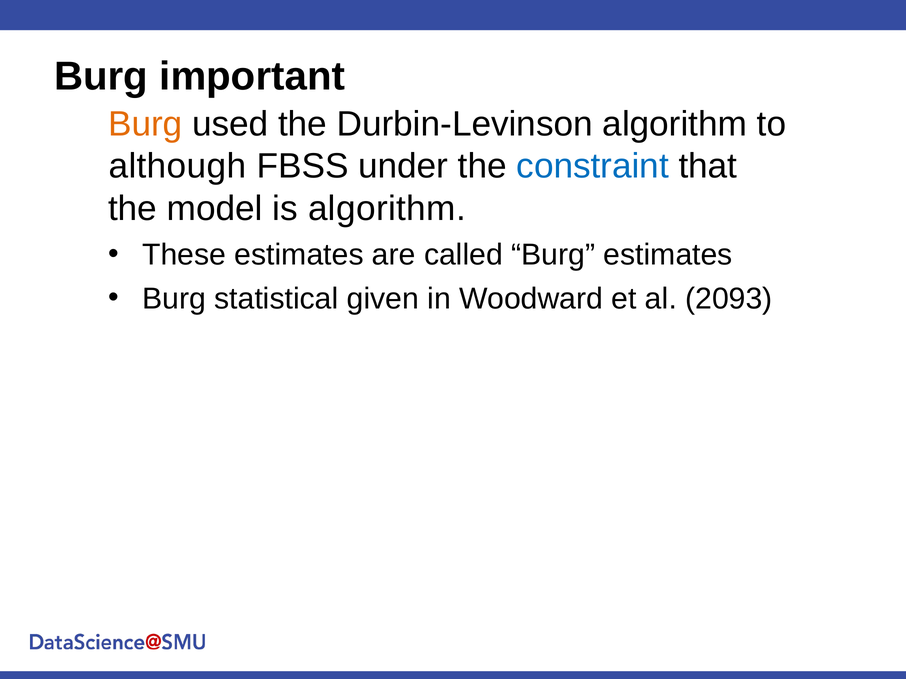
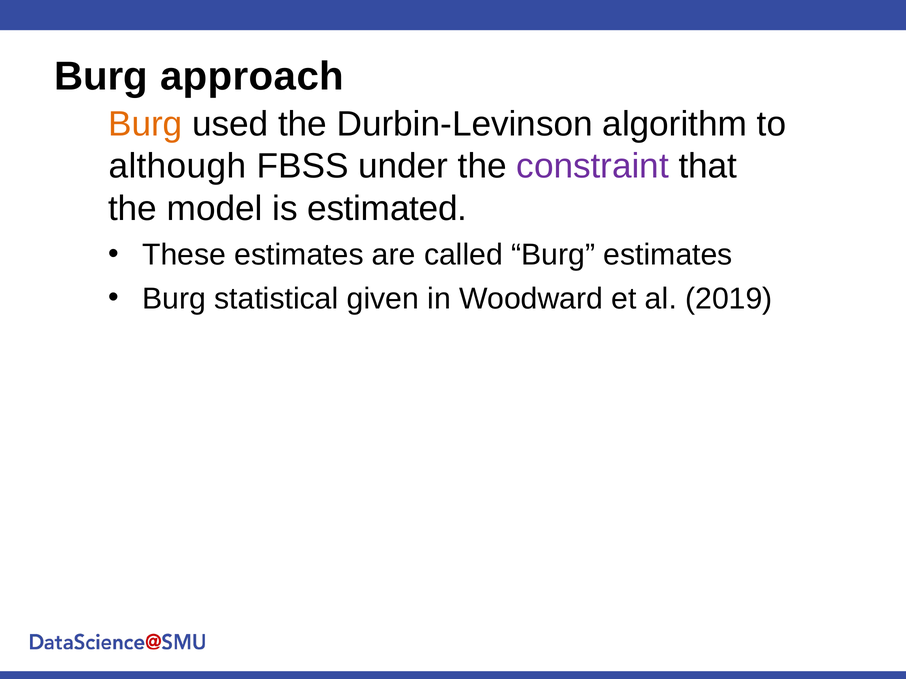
important: important -> approach
constraint colour: blue -> purple
is algorithm: algorithm -> estimated
2093: 2093 -> 2019
